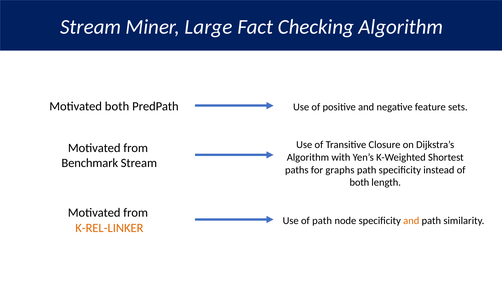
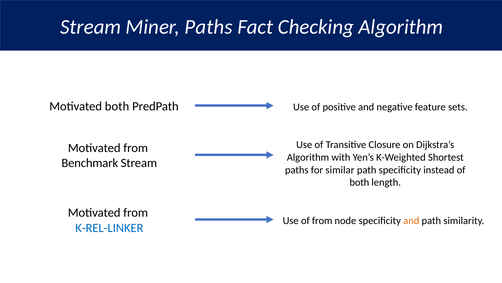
Miner Large: Large -> Paths
graphs: graphs -> similar
of path: path -> from
K-REL-LINKER colour: orange -> blue
